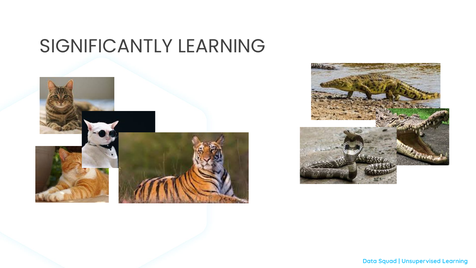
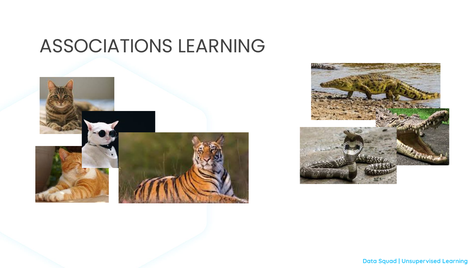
SIGNIFICANTLY: SIGNIFICANTLY -> ASSOCIATIONS
